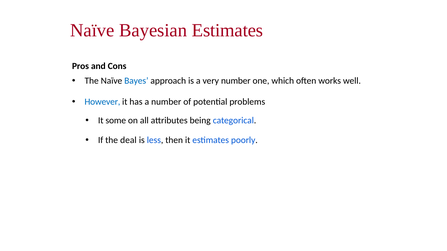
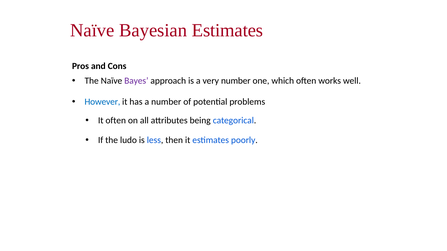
Bayes colour: blue -> purple
It some: some -> often
deal: deal -> ludo
